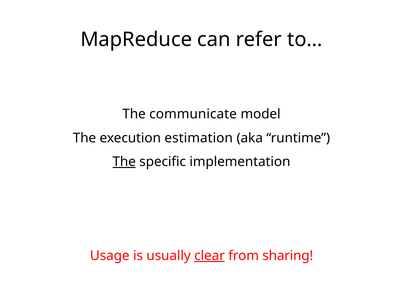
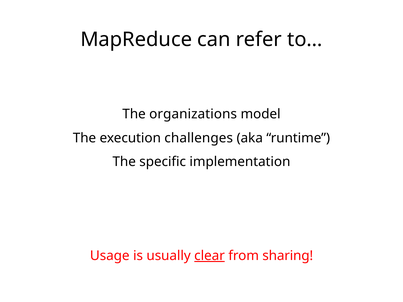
communicate: communicate -> organizations
estimation: estimation -> challenges
The at (124, 162) underline: present -> none
